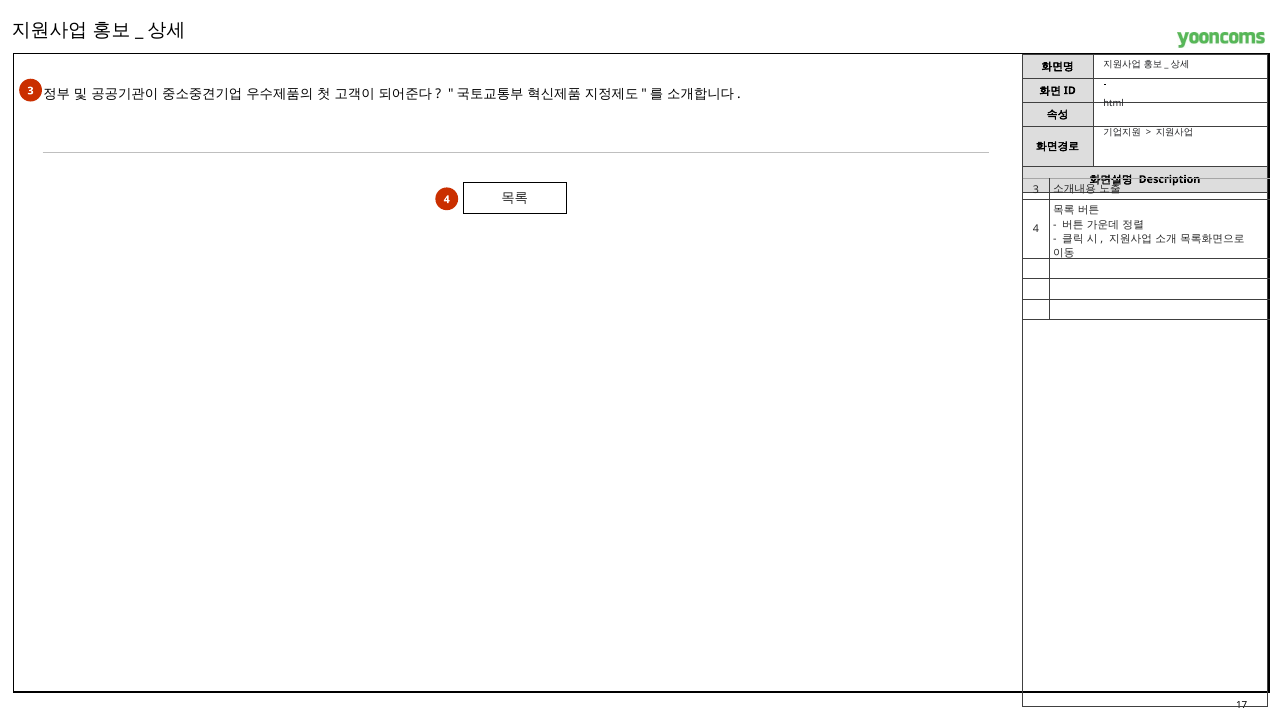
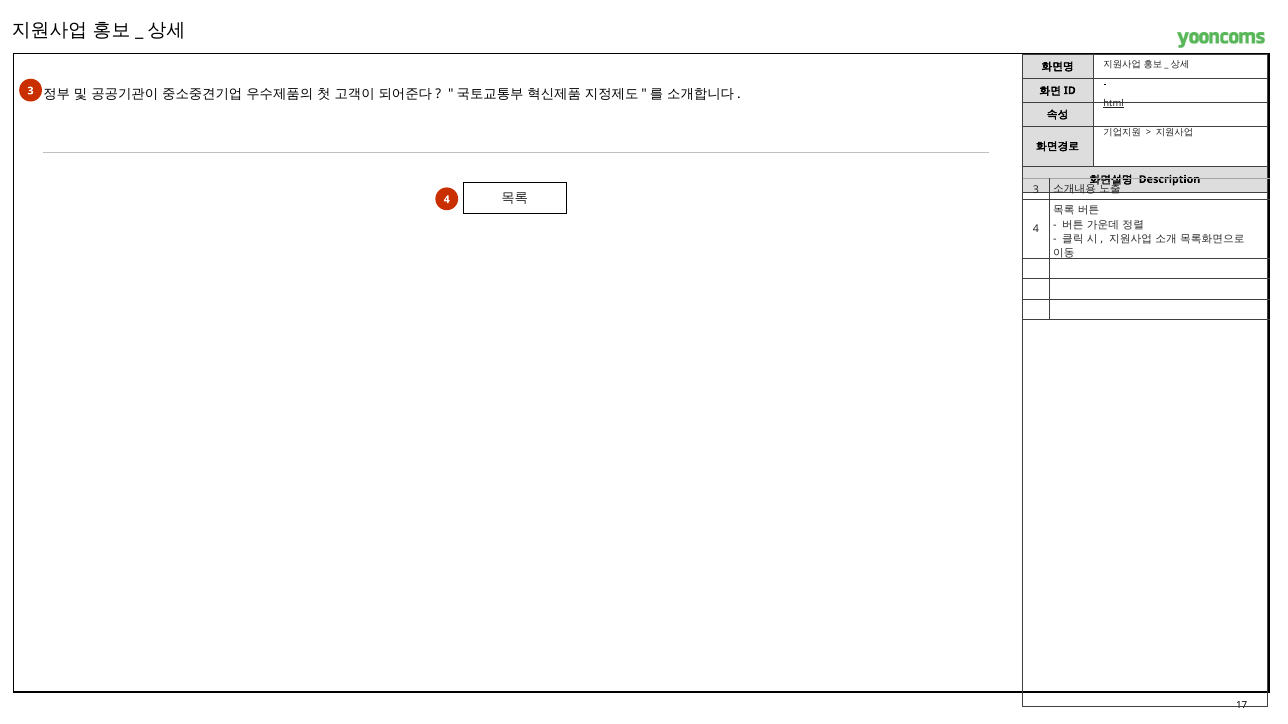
html underline: none -> present
